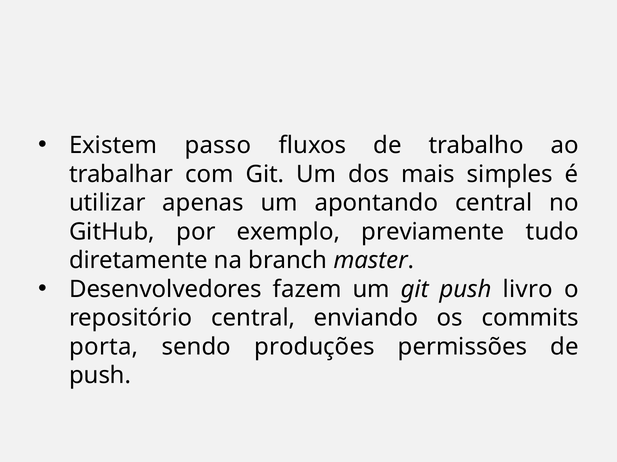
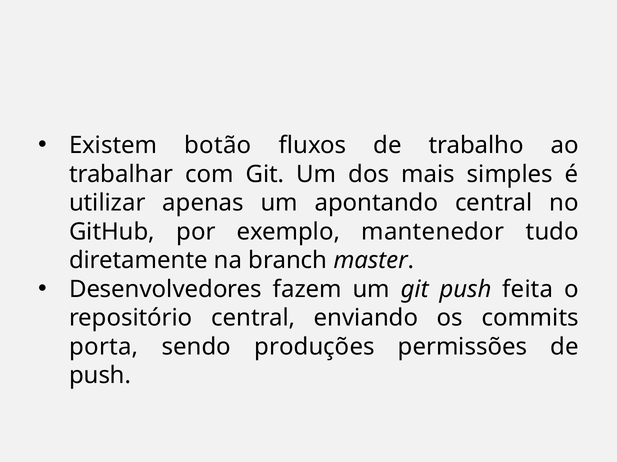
passo: passo -> botão
previamente: previamente -> mantenedor
livro: livro -> feita
